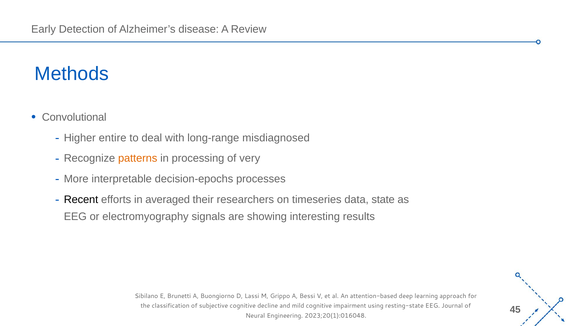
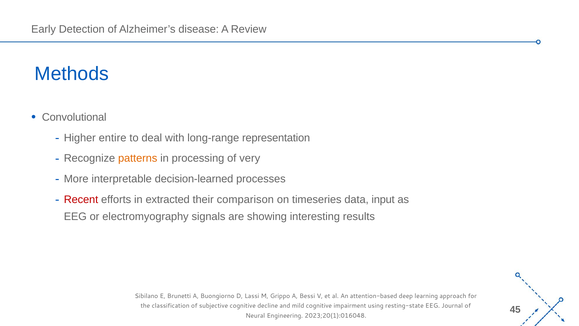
misdiagnosed: misdiagnosed -> representation
decision-epochs: decision-epochs -> decision-learned
Recent colour: black -> red
averaged: averaged -> extracted
researchers: researchers -> comparison
state: state -> input
